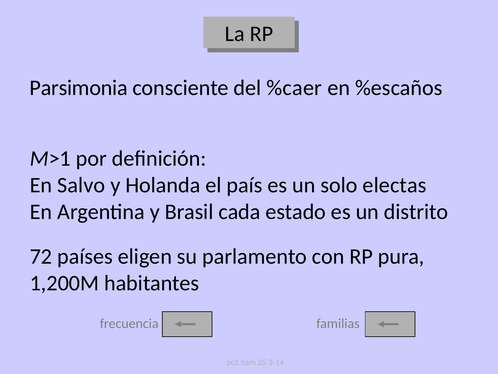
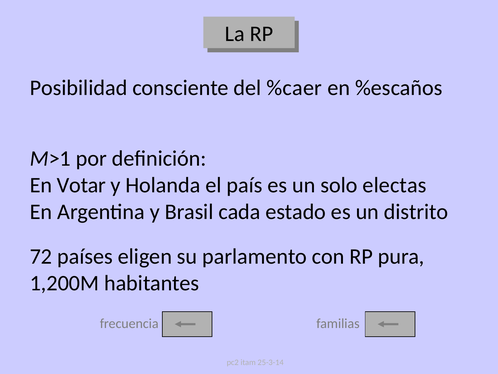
Parsimonia: Parsimonia -> Posibilidad
Salvo: Salvo -> Votar
